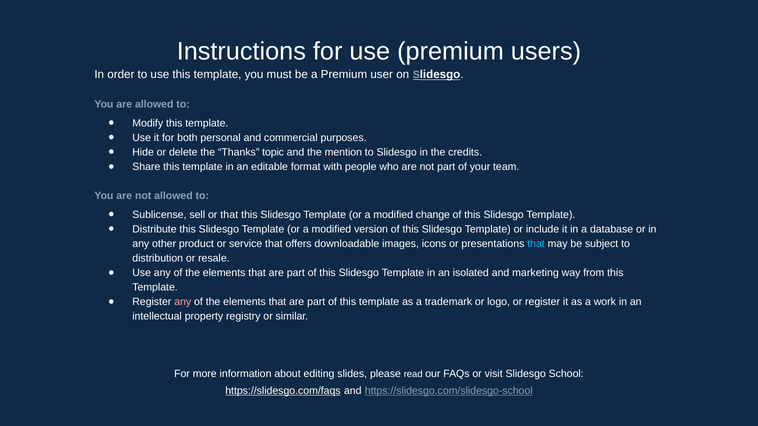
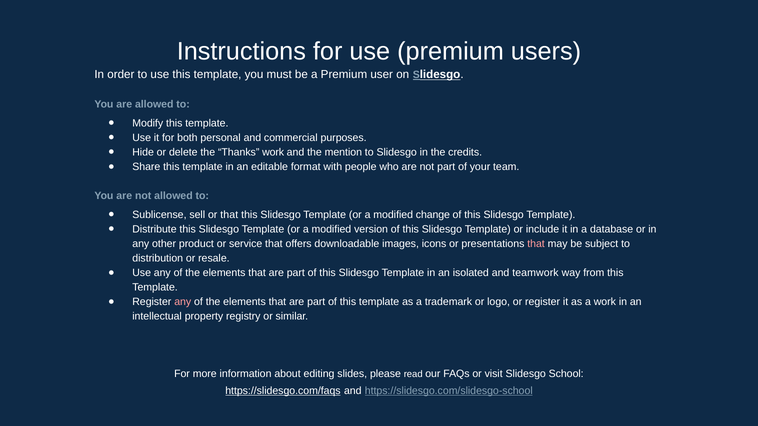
Thanks topic: topic -> work
that at (536, 244) colour: light blue -> pink
marketing: marketing -> teamwork
